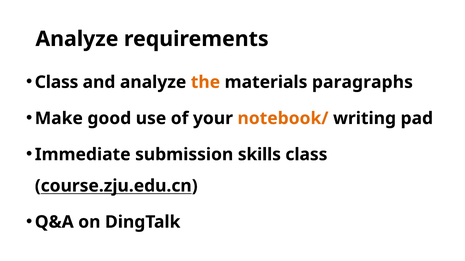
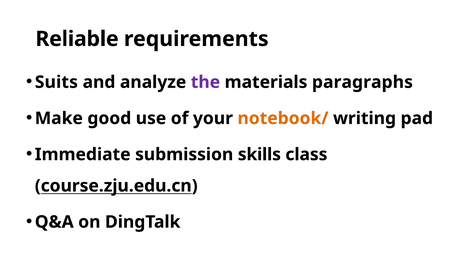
Analyze at (77, 39): Analyze -> Reliable
Class at (57, 82): Class -> Suits
the colour: orange -> purple
